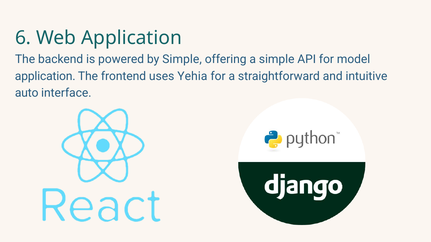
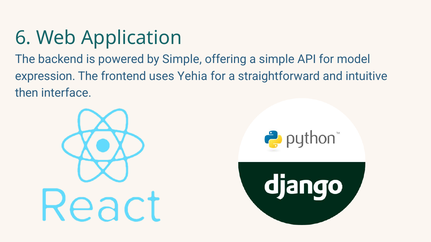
application at (45, 76): application -> expression
auto: auto -> then
